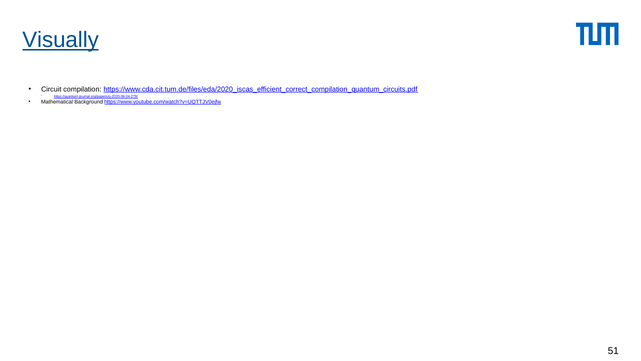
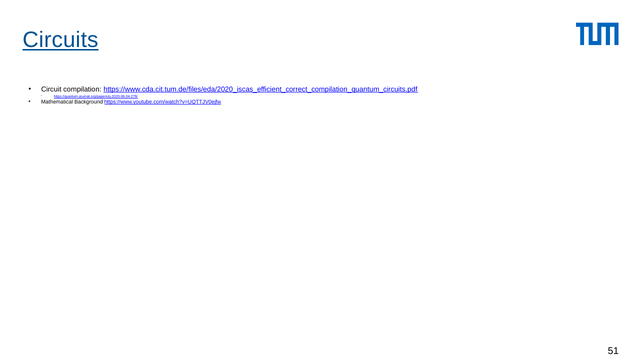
Visually: Visually -> Circuits
